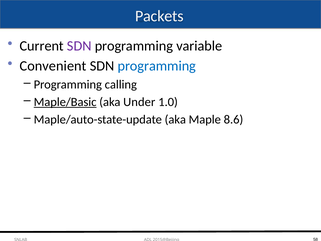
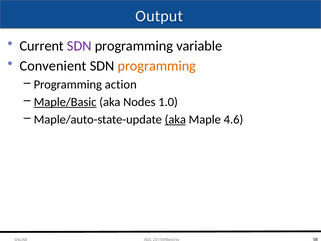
Packets: Packets -> Output
programming at (157, 66) colour: blue -> orange
calling: calling -> action
Under: Under -> Nodes
aka at (175, 119) underline: none -> present
8.6: 8.6 -> 4.6
